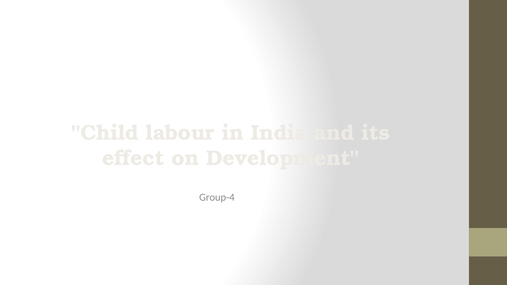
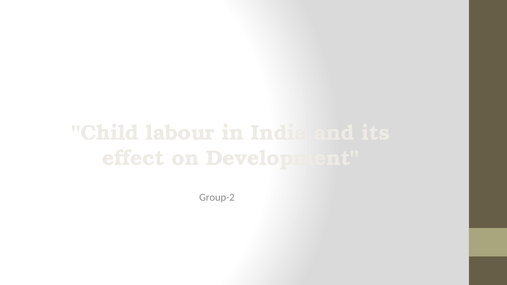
Group-4: Group-4 -> Group-2
